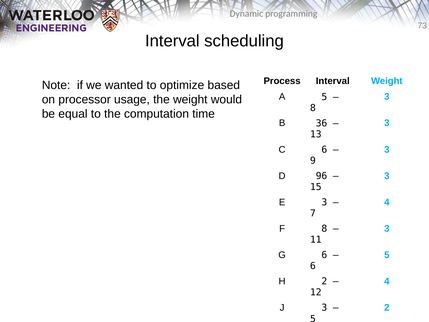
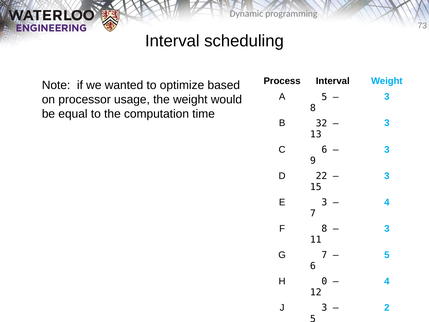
36: 36 -> 32
96: 96 -> 22
G 6: 6 -> 7
H 2: 2 -> 0
